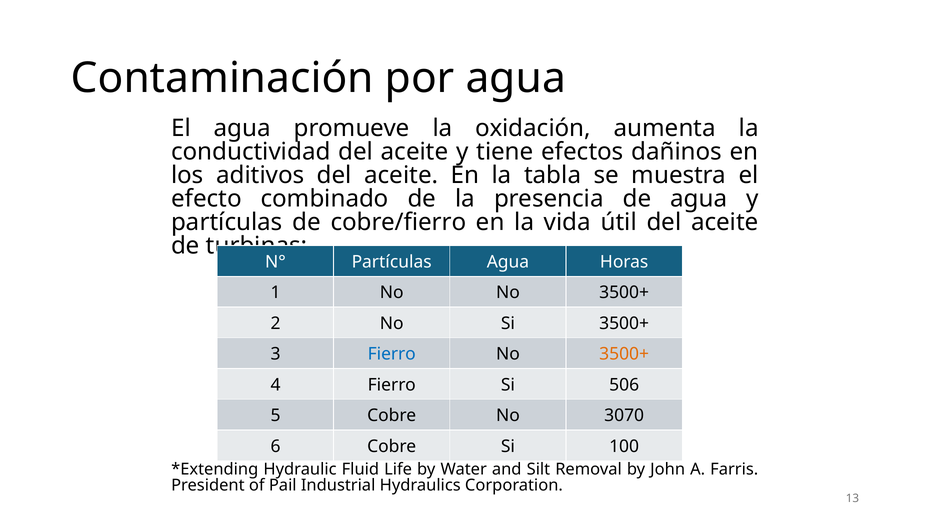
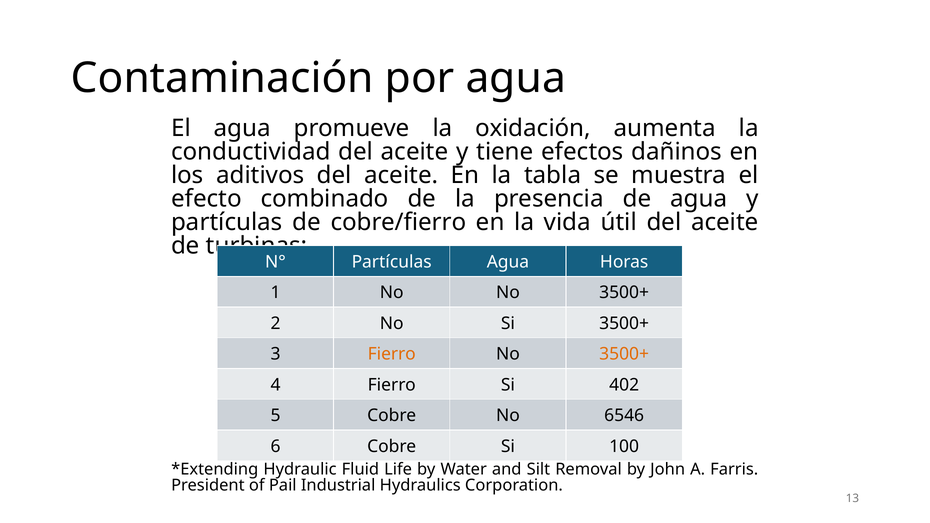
Fierro at (392, 354) colour: blue -> orange
506: 506 -> 402
3070: 3070 -> 6546
